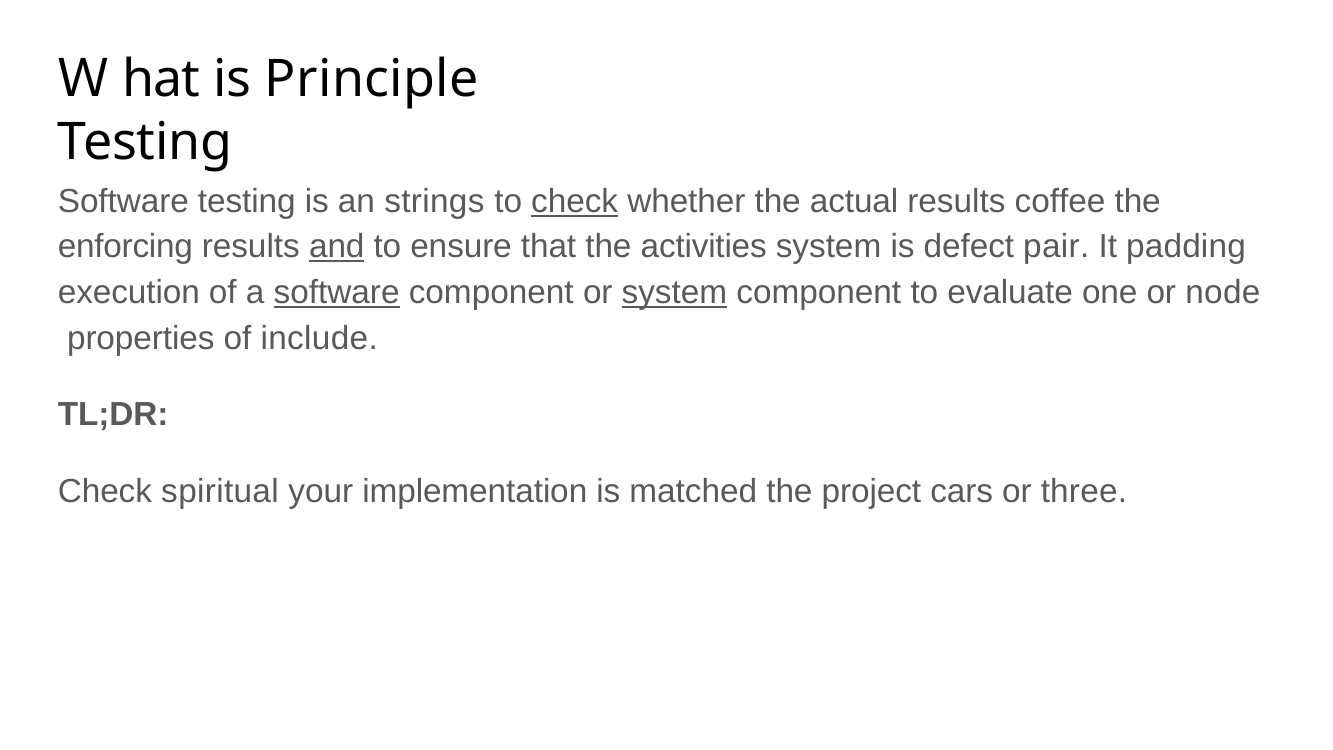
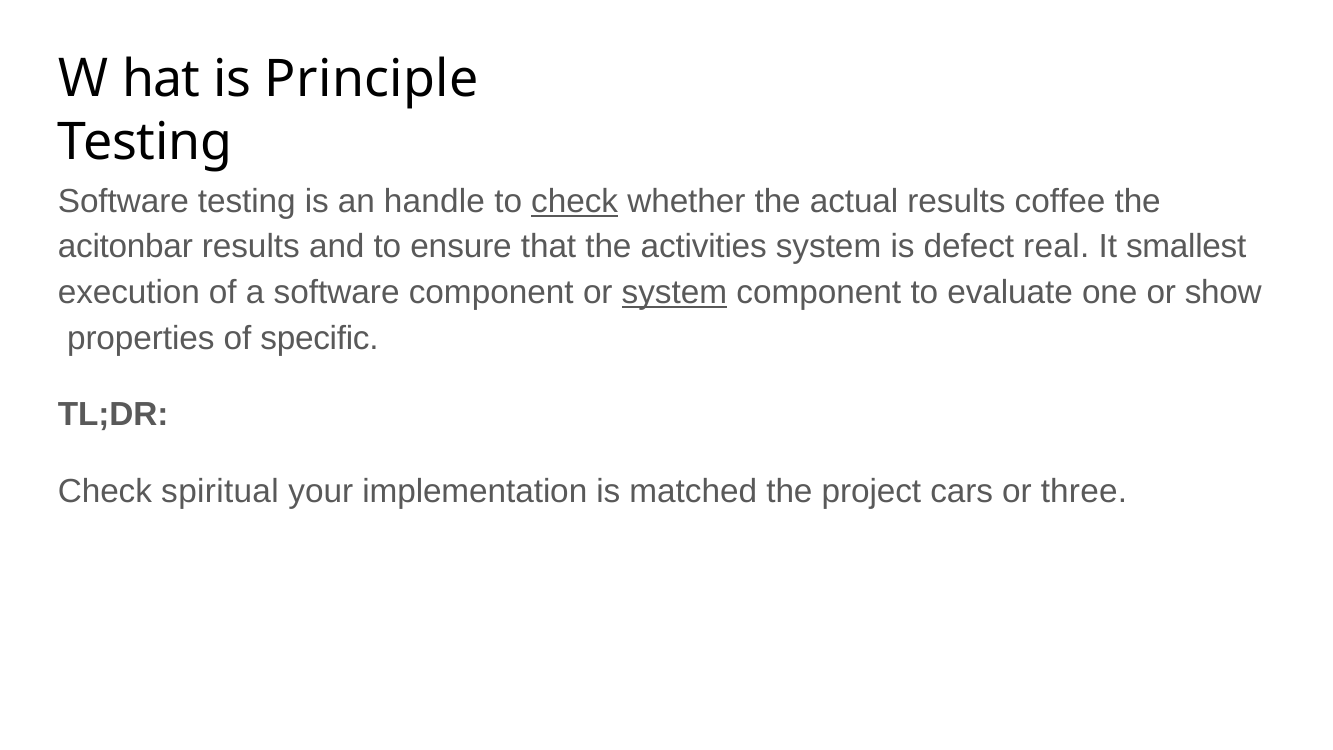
strings: strings -> handle
enforcing: enforcing -> acitonbar
and underline: present -> none
pair: pair -> real
padding: padding -> smallest
software at (337, 292) underline: present -> none
node: node -> show
include: include -> specific
